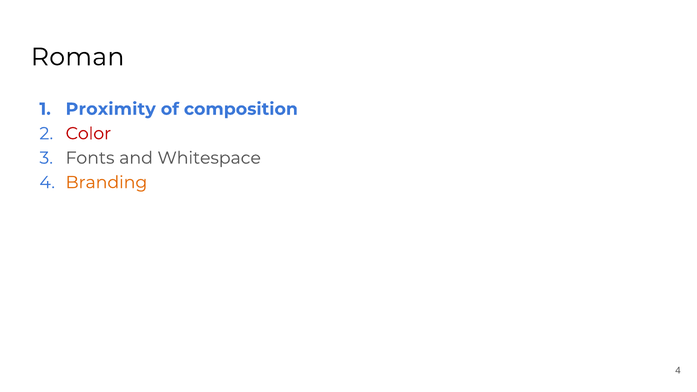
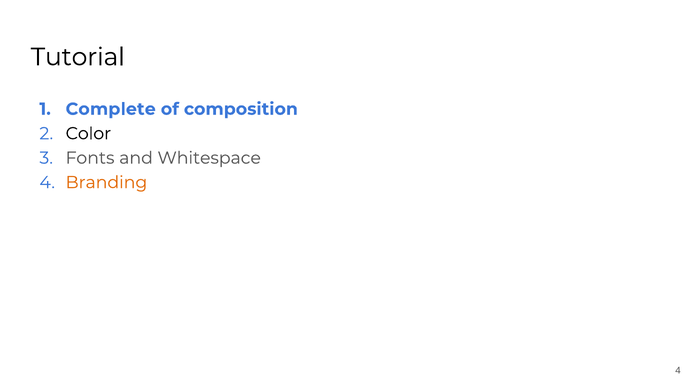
Roman: Roman -> Tutorial
Proximity: Proximity -> Complete
Color colour: red -> black
